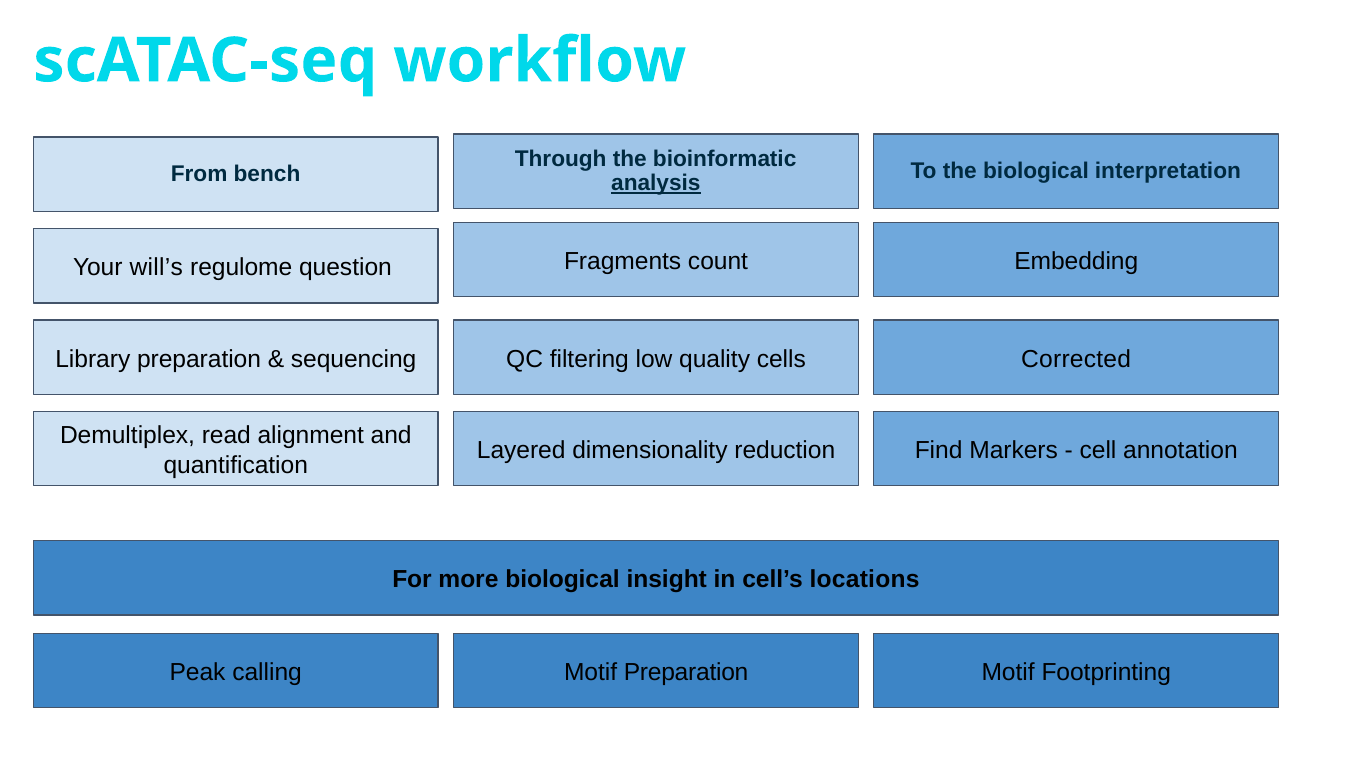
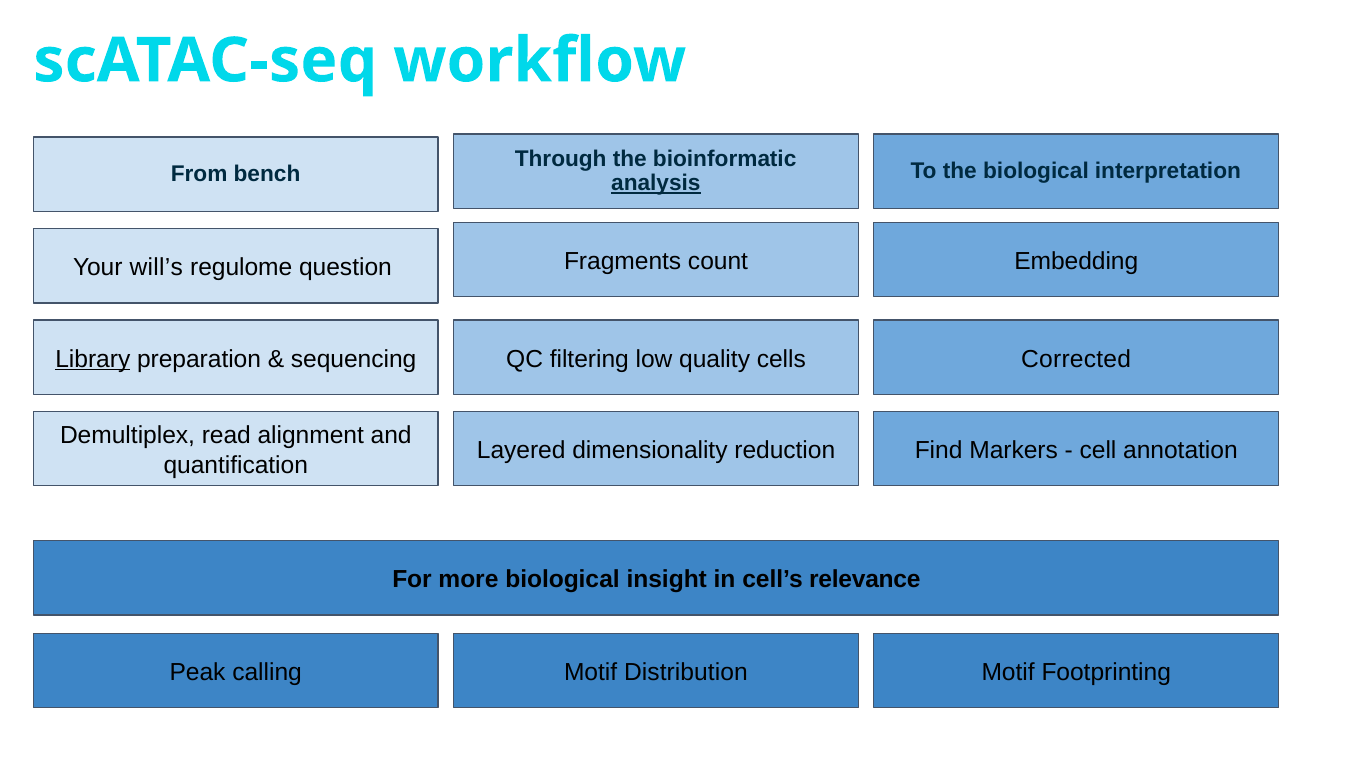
Library underline: none -> present
locations: locations -> relevance
Motif Preparation: Preparation -> Distribution
